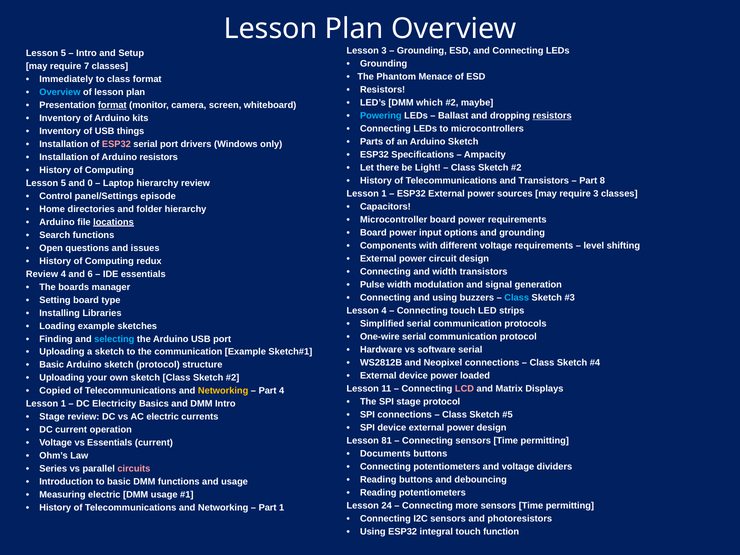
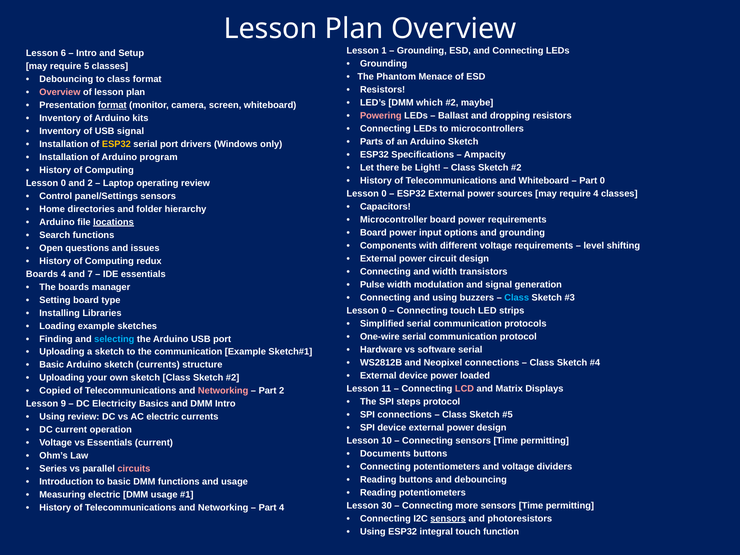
Lesson 3: 3 -> 1
5 at (63, 53): 5 -> 6
7: 7 -> 5
Immediately at (66, 79): Immediately -> Debouncing
Overview at (60, 92) colour: light blue -> pink
Powering colour: light blue -> pink
resistors at (552, 116) underline: present -> none
USB things: things -> signal
ESP32 at (116, 144) colour: pink -> yellow
Arduino resistors: resistors -> program
and Transistors: Transistors -> Whiteboard
Part 8: 8 -> 0
5 at (63, 183): 5 -> 0
and 0: 0 -> 2
Laptop hierarchy: hierarchy -> operating
1 at (384, 194): 1 -> 0
require 3: 3 -> 4
panel/Settings episode: episode -> sensors
Review at (42, 274): Review -> Boards
6: 6 -> 7
4 at (384, 311): 4 -> 0
sketch protocol: protocol -> currents
Networking at (223, 391) colour: yellow -> pink
Part 4: 4 -> 2
SPI stage: stage -> steps
1 at (63, 404): 1 -> 9
Stage at (52, 417): Stage -> Using
81: 81 -> 10
24: 24 -> 30
Part 1: 1 -> 4
sensors at (448, 519) underline: none -> present
